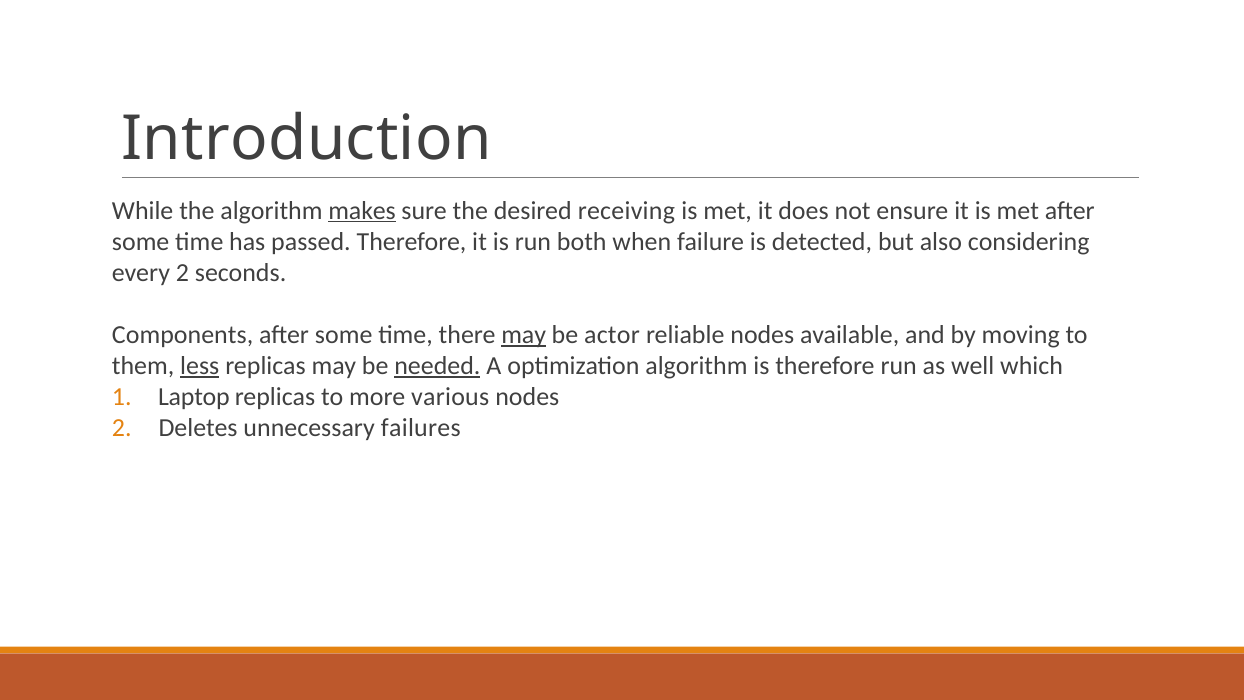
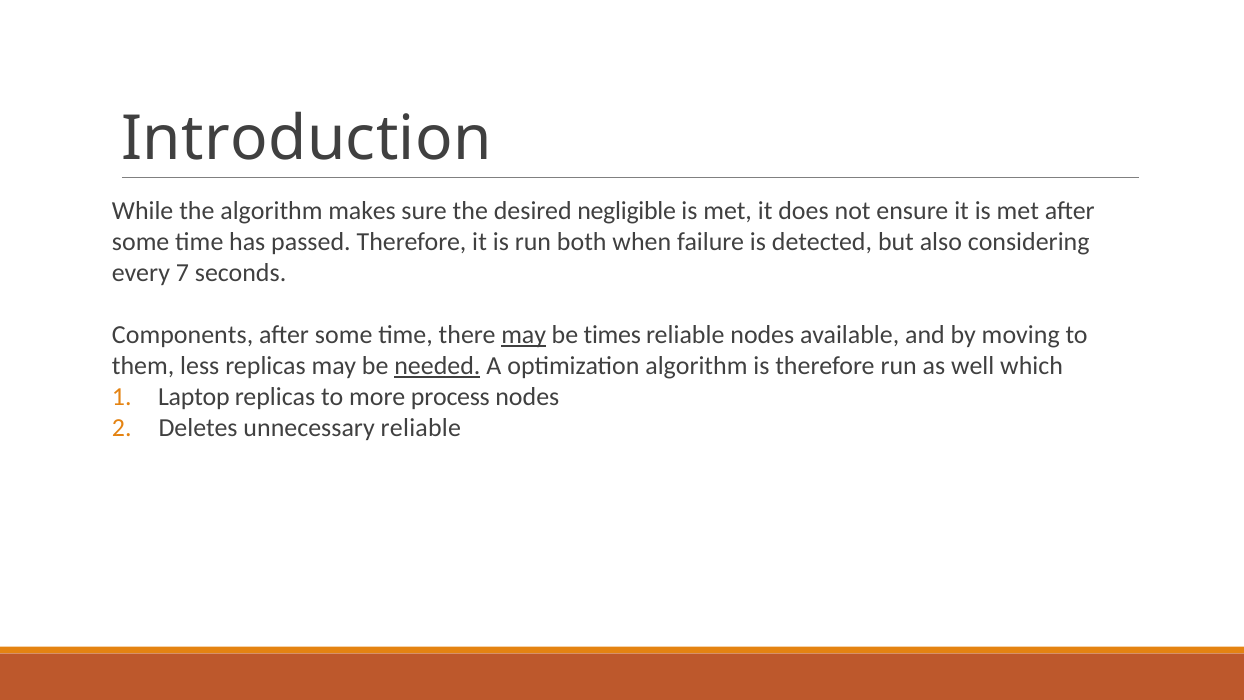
makes underline: present -> none
receiving: receiving -> negligible
every 2: 2 -> 7
actor: actor -> times
less underline: present -> none
various: various -> process
unnecessary failures: failures -> reliable
